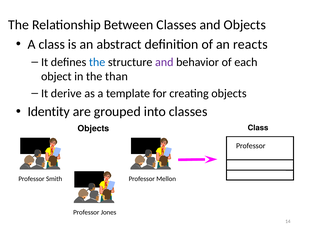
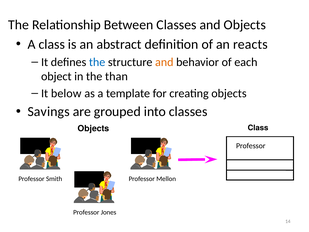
and at (164, 62) colour: purple -> orange
derive: derive -> below
Identity: Identity -> Savings
